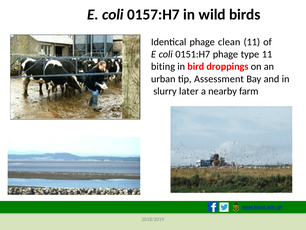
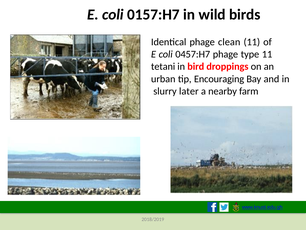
0151:H7: 0151:H7 -> 0457:H7
biting: biting -> tetani
Assessment: Assessment -> Encouraging
